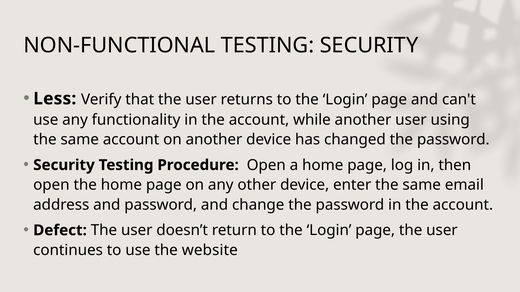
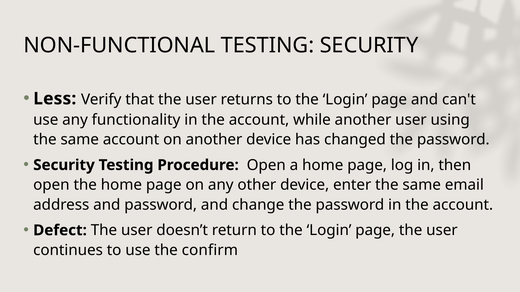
website: website -> confirm
